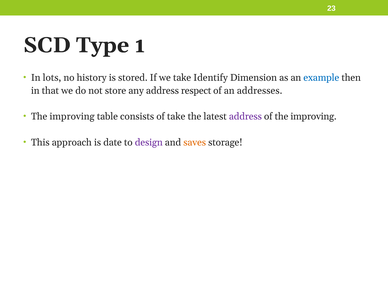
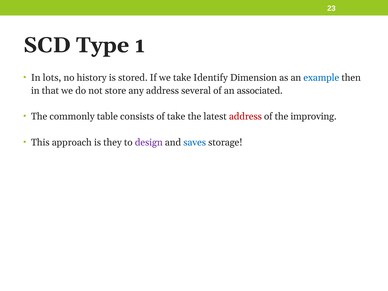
respect: respect -> several
addresses: addresses -> associated
improving at (72, 116): improving -> commonly
address at (245, 116) colour: purple -> red
date: date -> they
saves colour: orange -> blue
